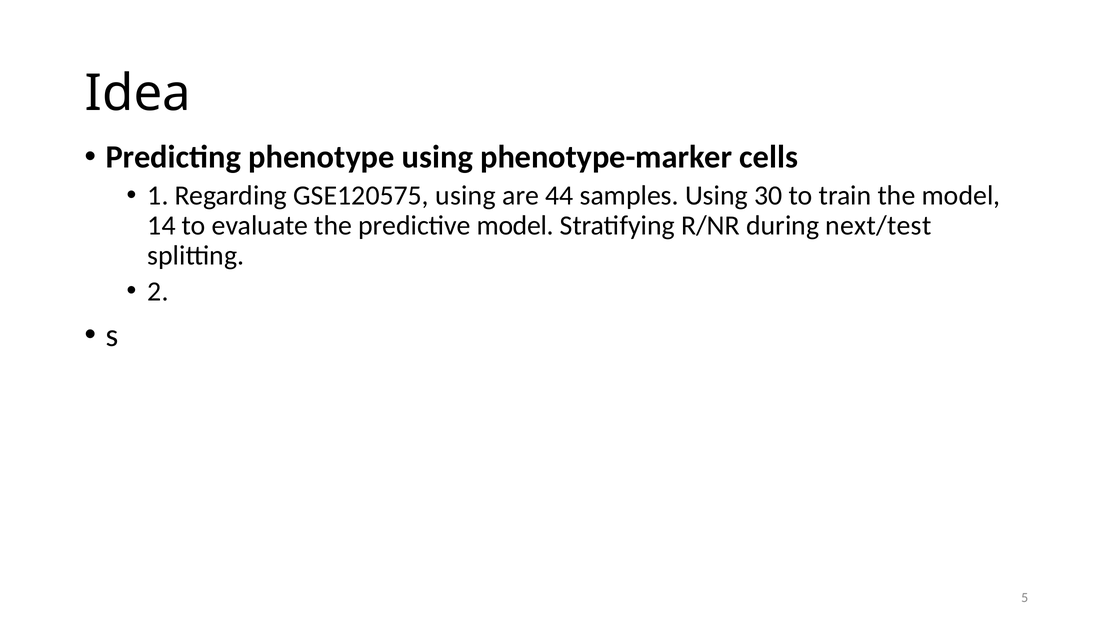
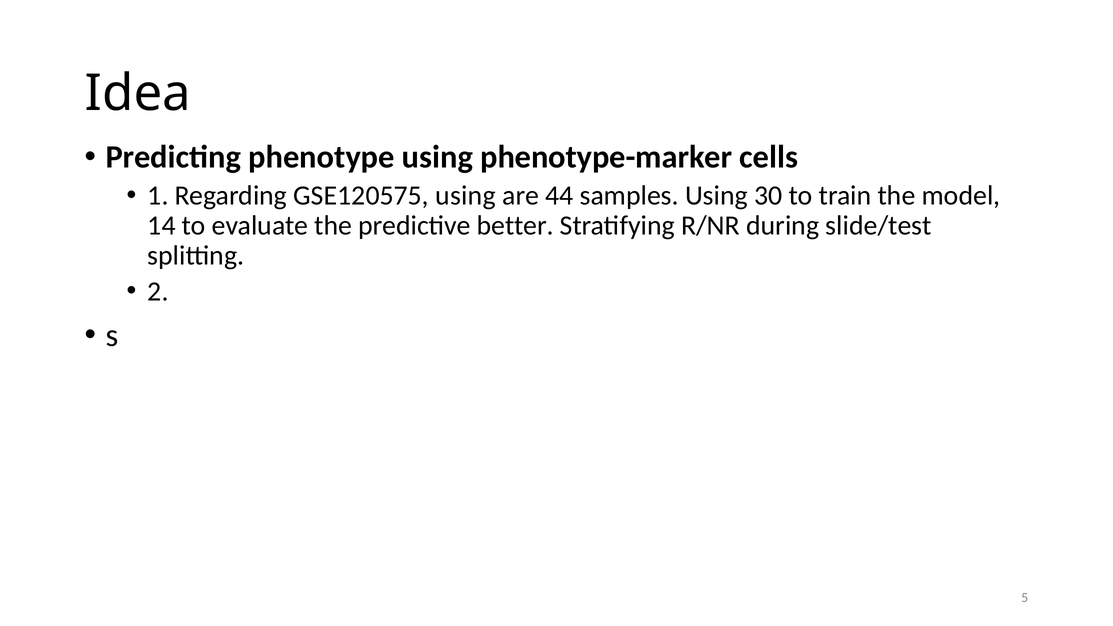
predictive model: model -> better
next/test: next/test -> slide/test
